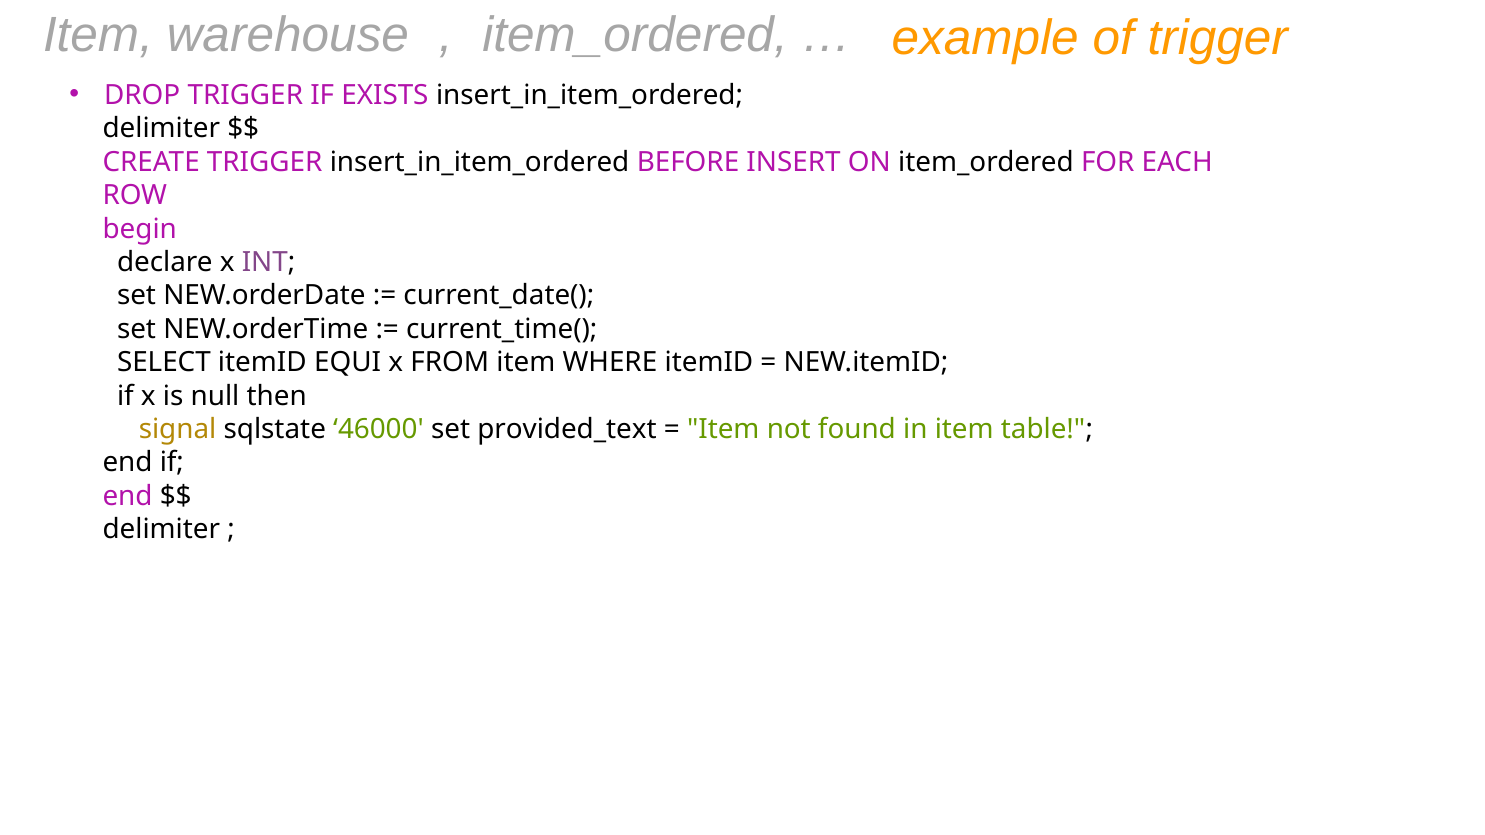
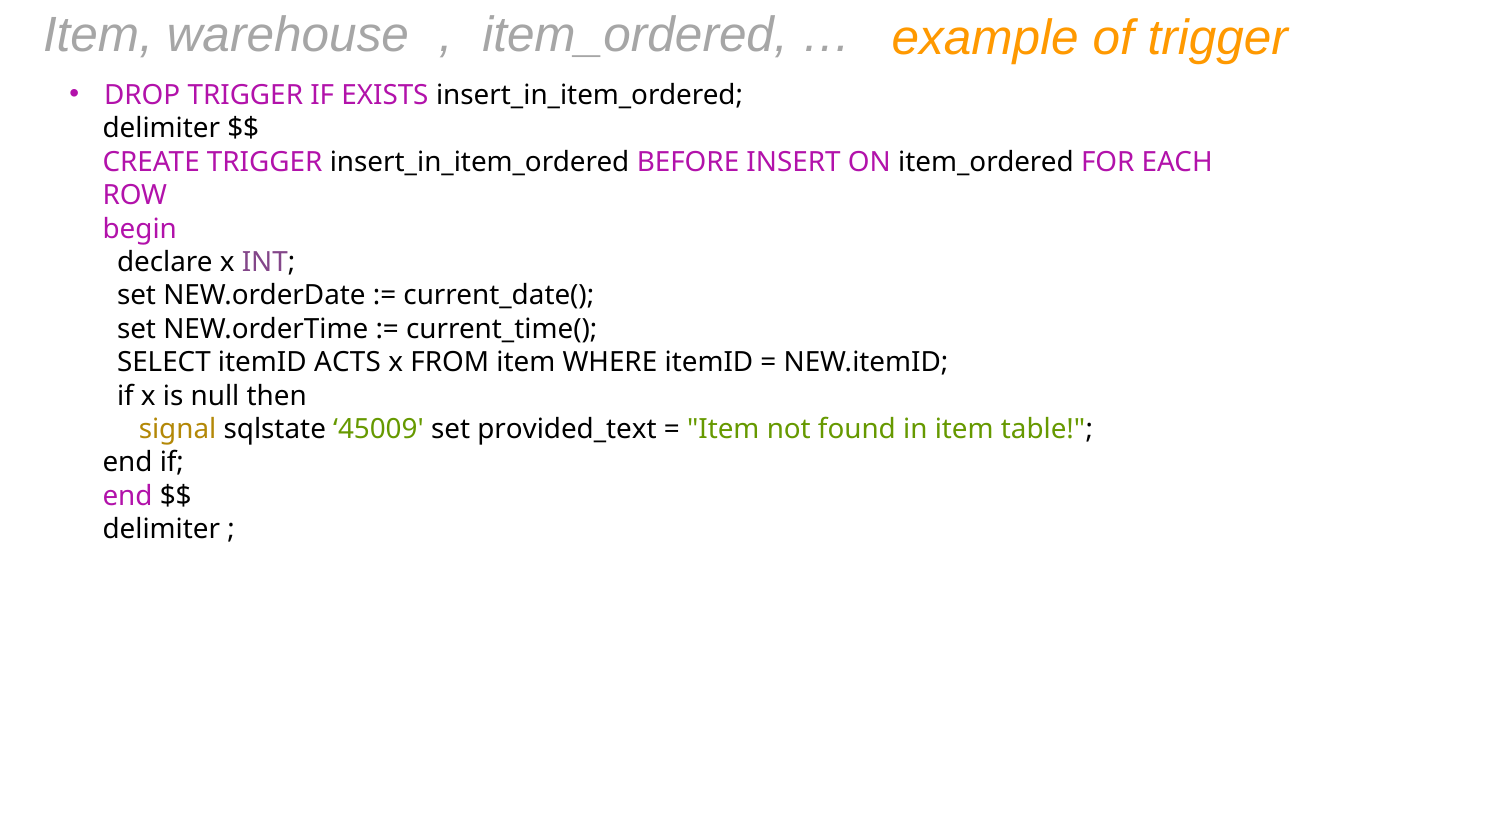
EQUI: EQUI -> ACTS
46000: 46000 -> 45009
